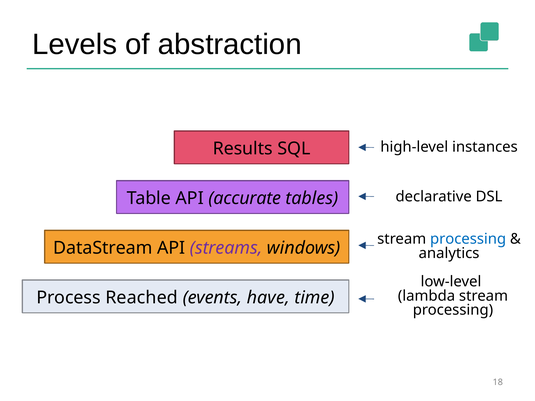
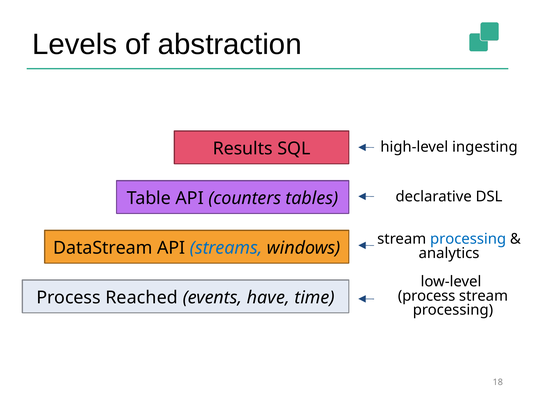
instances: instances -> ingesting
accurate: accurate -> counters
streams colour: purple -> blue
lambda at (427, 296): lambda -> process
